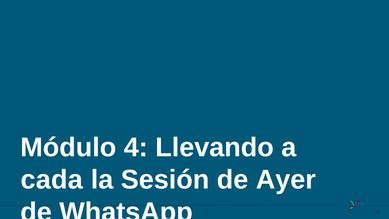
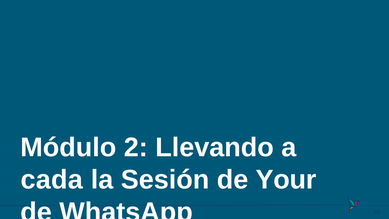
4: 4 -> 2
Ayer: Ayer -> Your
